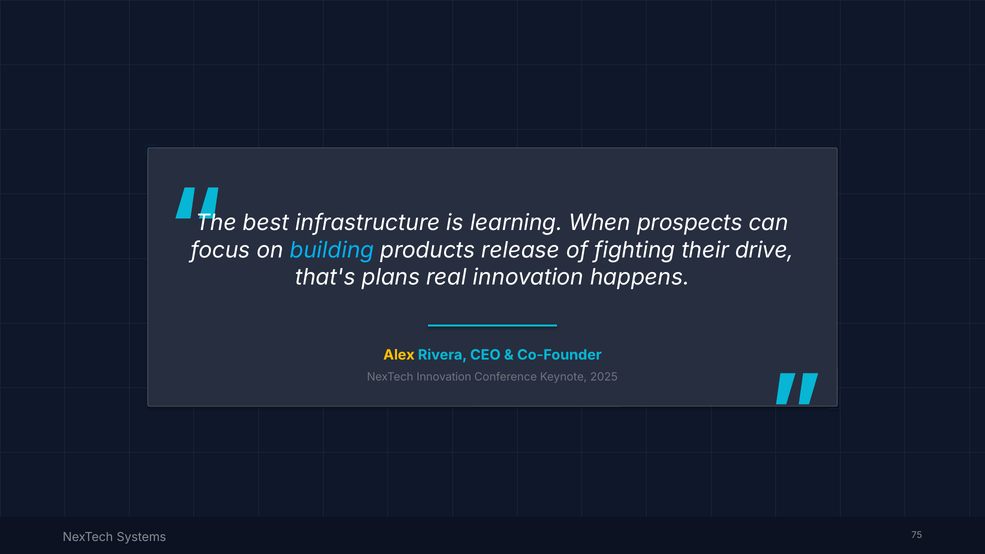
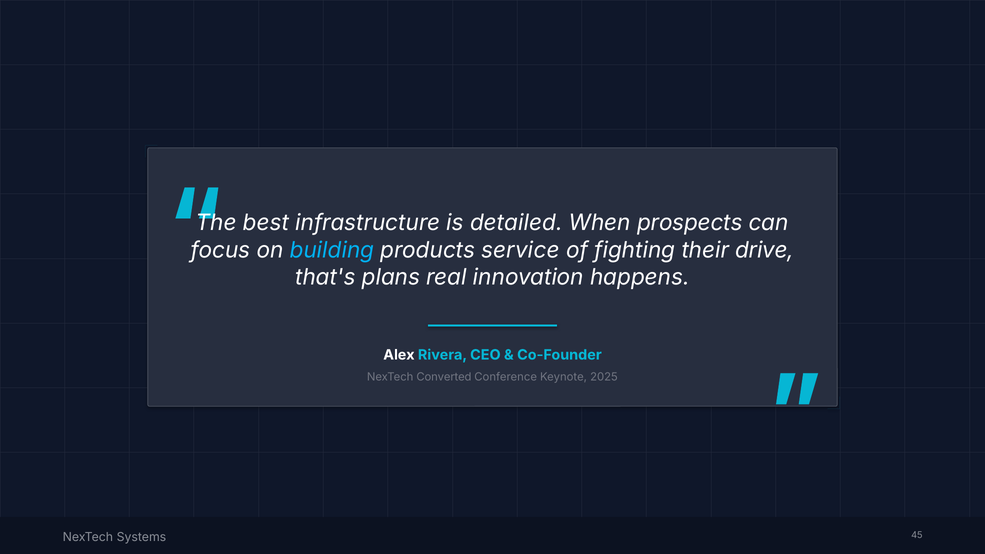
learning: learning -> detailed
release: release -> service
Alex colour: yellow -> white
NexTech Innovation: Innovation -> Converted
75: 75 -> 45
